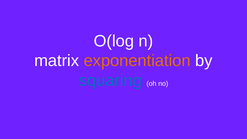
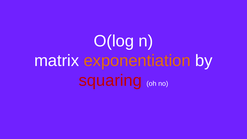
squaring colour: blue -> red
